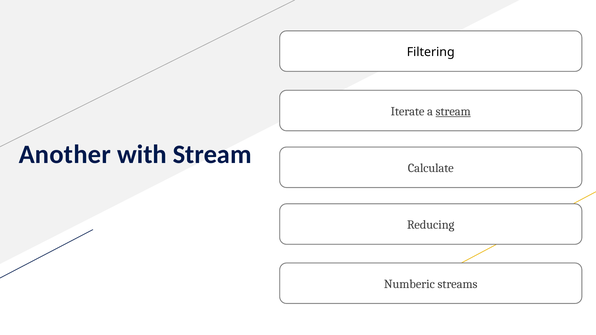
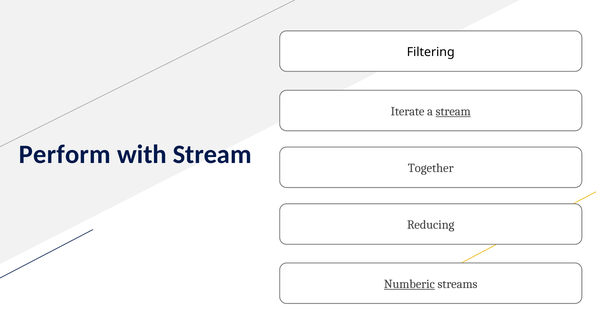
Another: Another -> Perform
Calculate: Calculate -> Together
Numberic underline: none -> present
